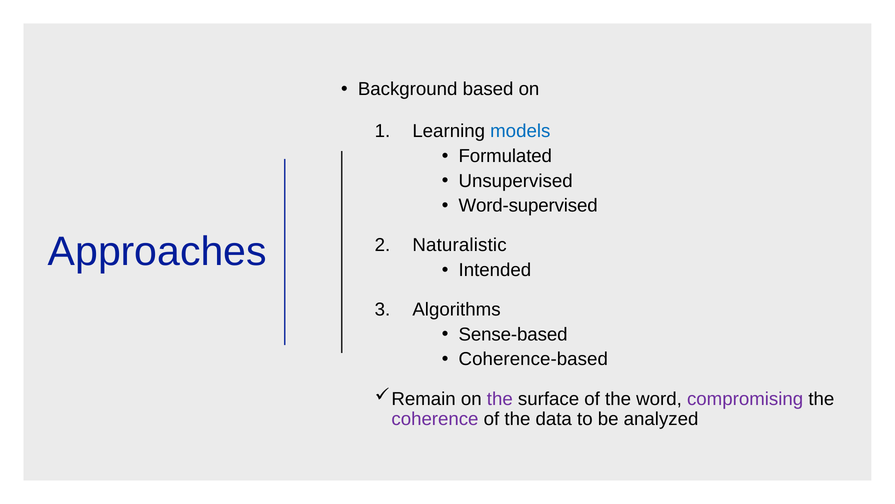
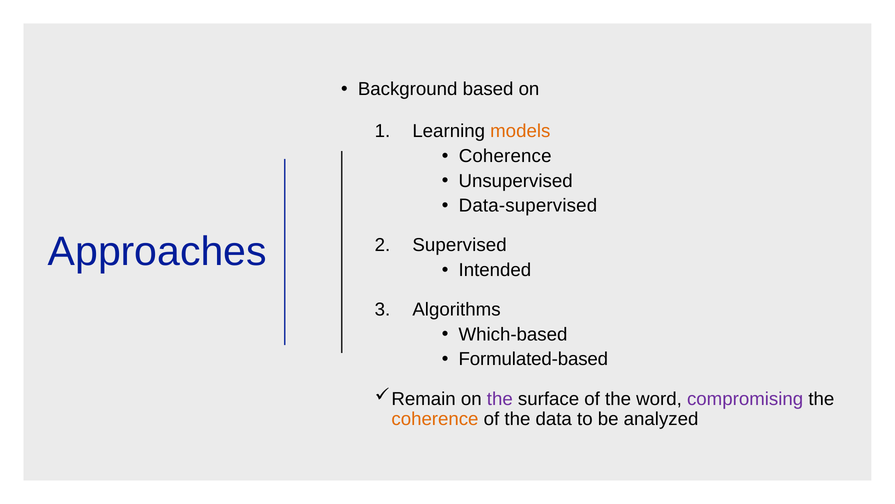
models colour: blue -> orange
Formulated at (505, 156): Formulated -> Coherence
Word-supervised: Word-supervised -> Data-supervised
Naturalistic: Naturalistic -> Supervised
Sense-based: Sense-based -> Which-based
Coherence-based: Coherence-based -> Formulated-based
coherence at (435, 419) colour: purple -> orange
